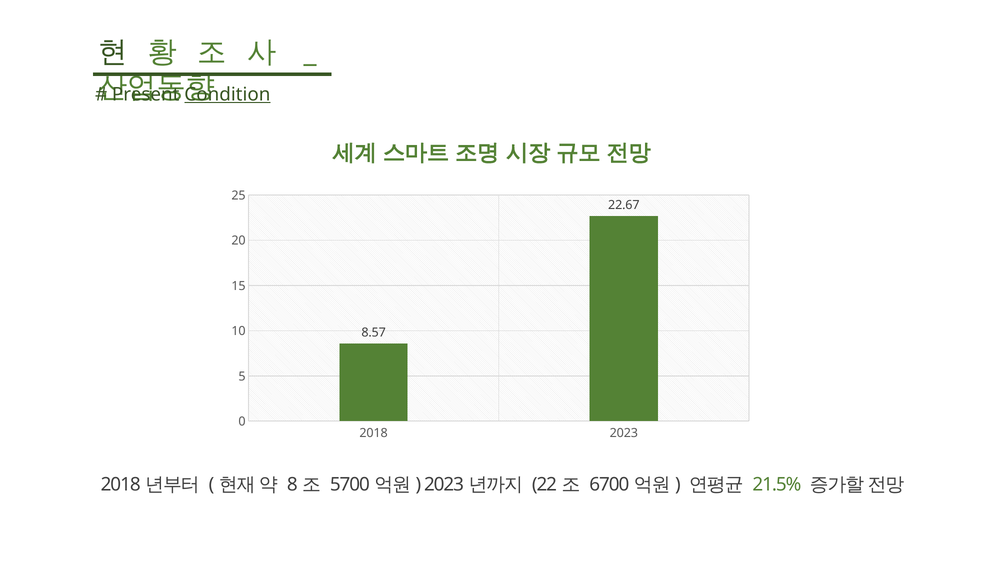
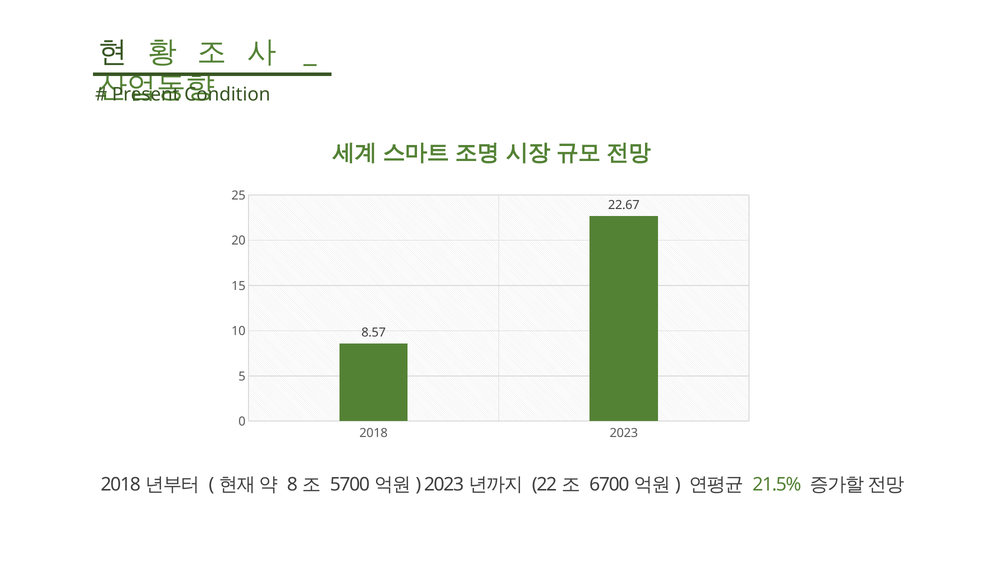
Condition underline: present -> none
